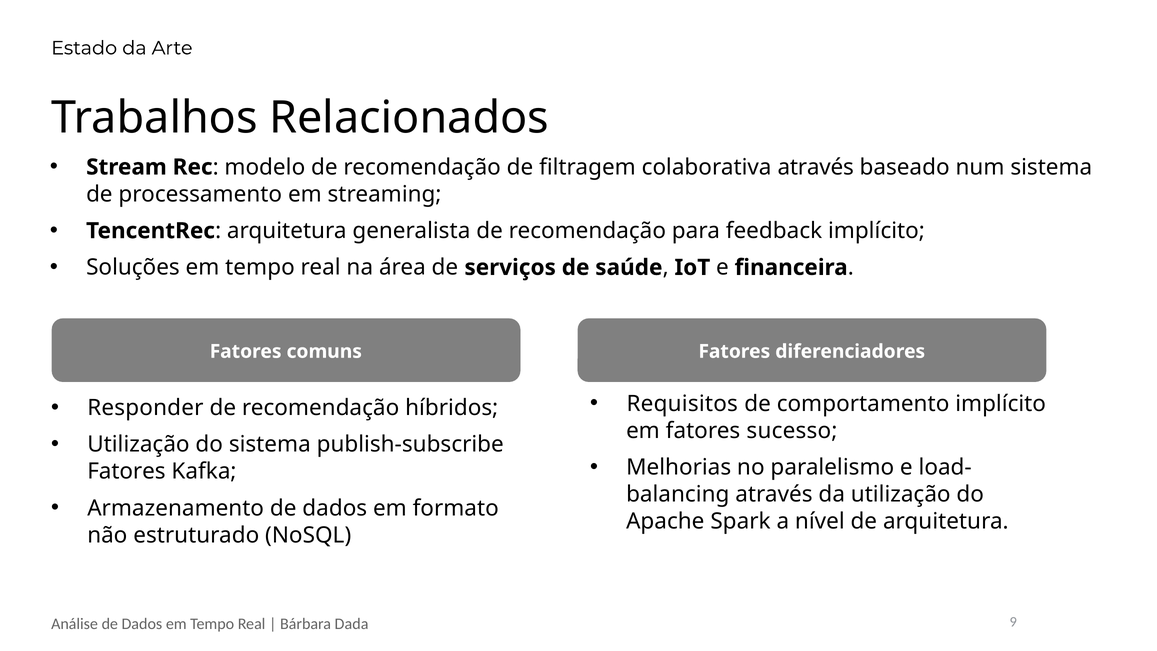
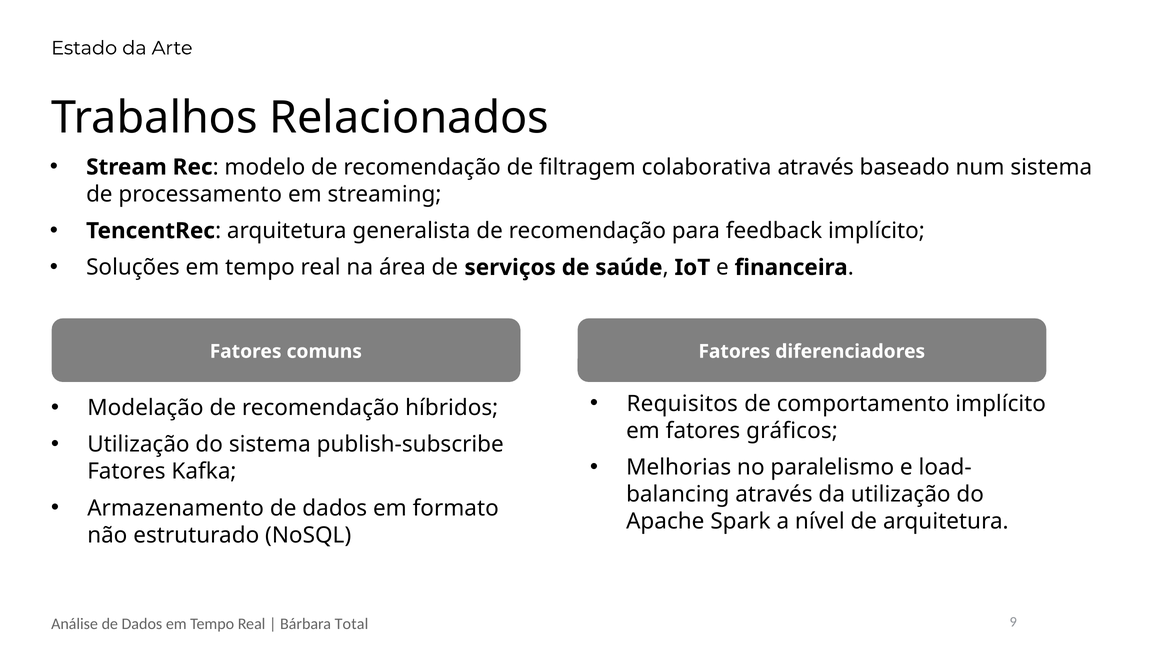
Responder: Responder -> Modelação
sucesso: sucesso -> gráficos
Dada: Dada -> Total
